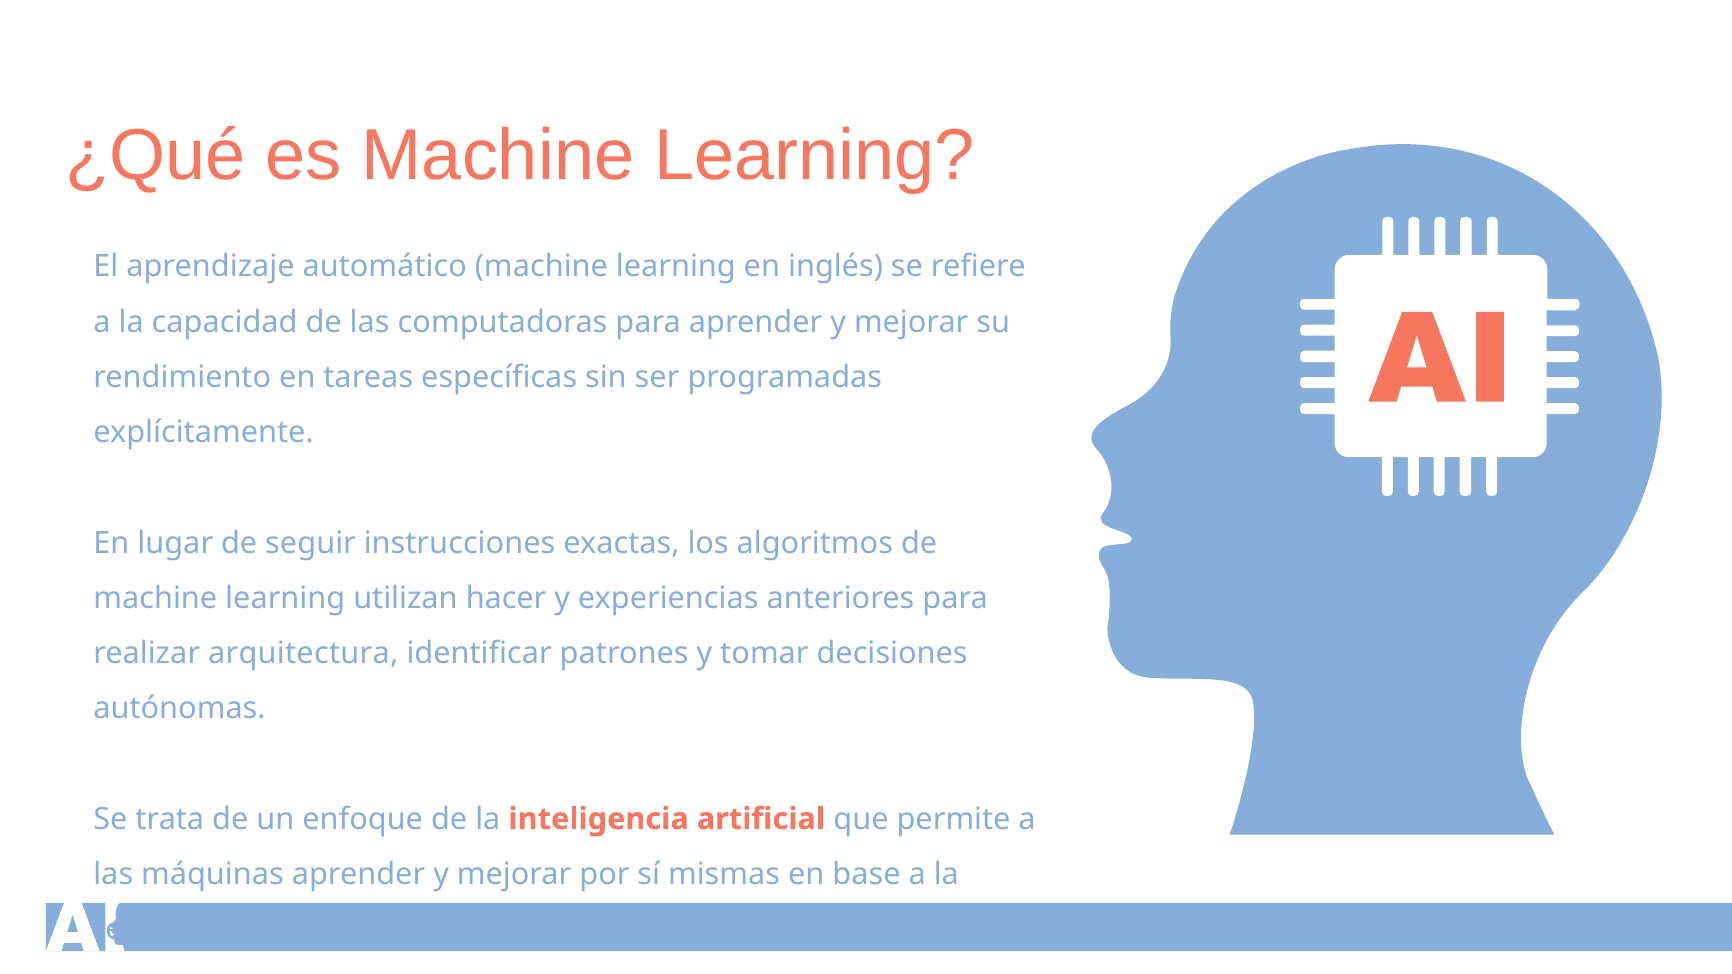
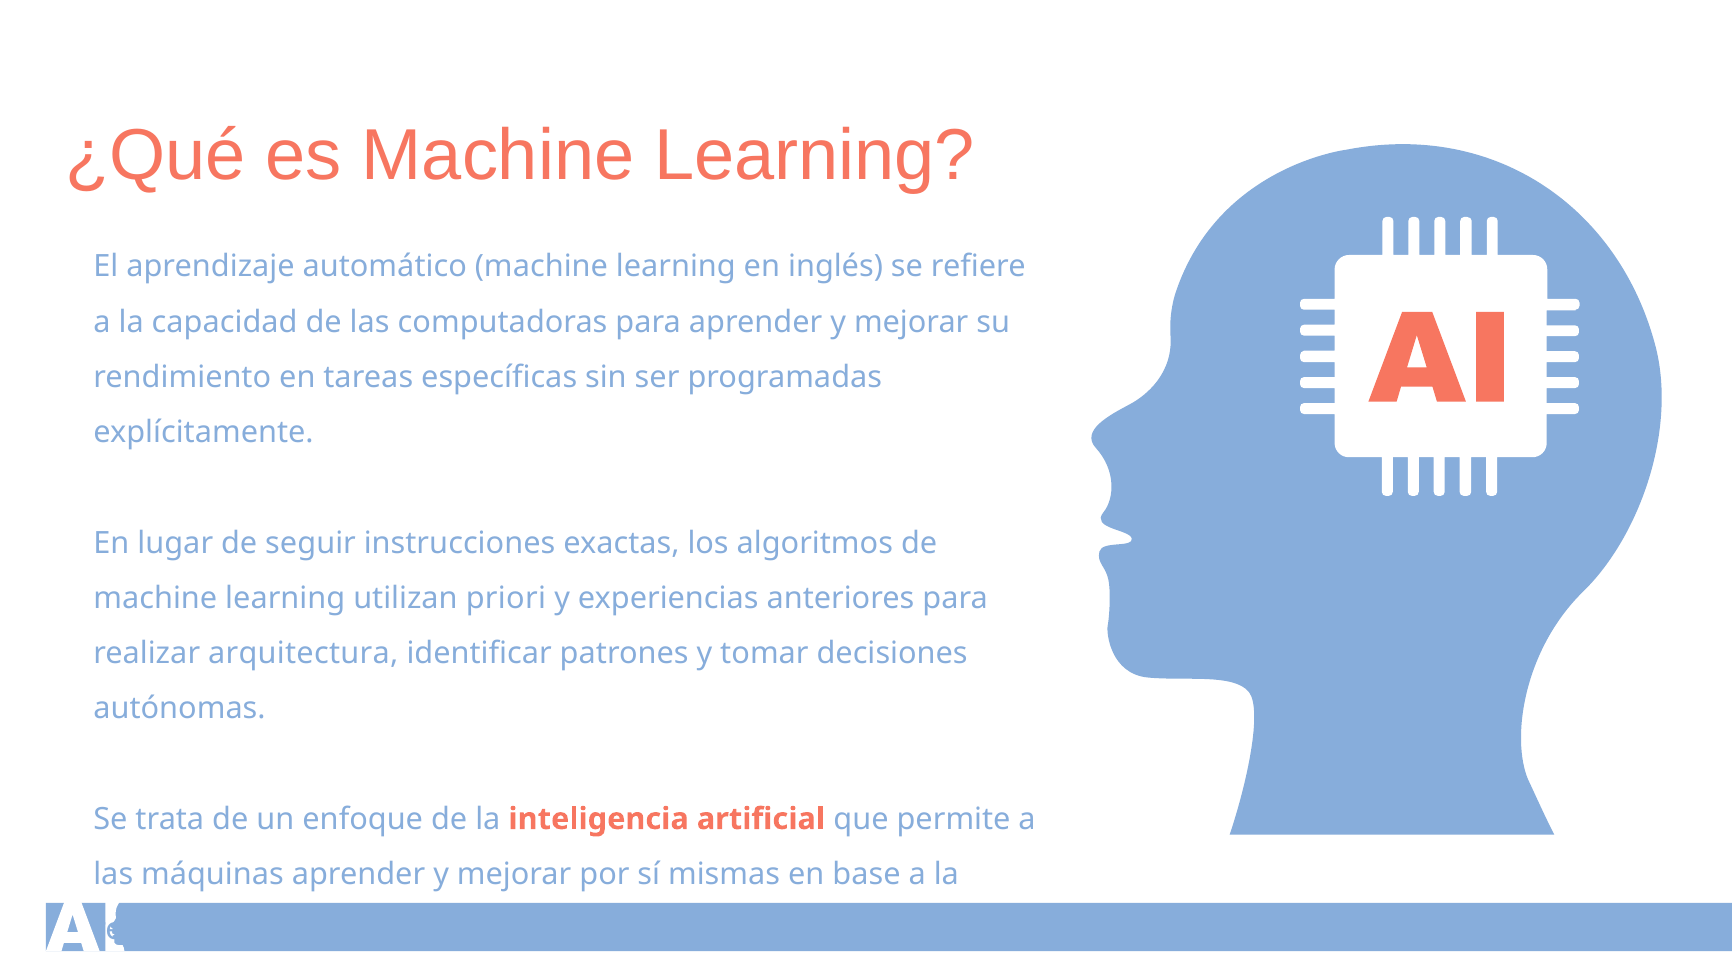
hacer: hacer -> priori
